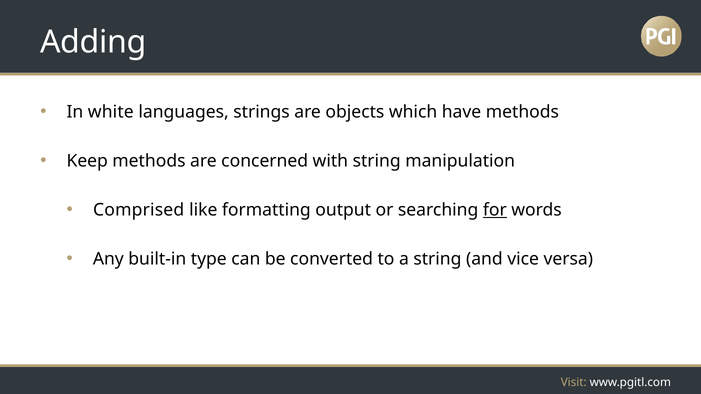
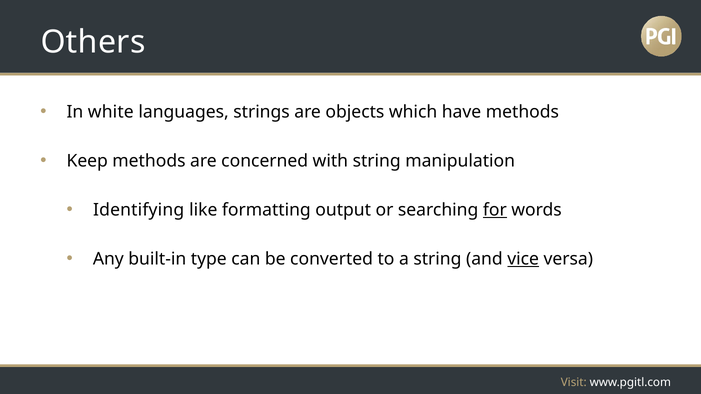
Adding: Adding -> Others
Comprised: Comprised -> Identifying
vice underline: none -> present
